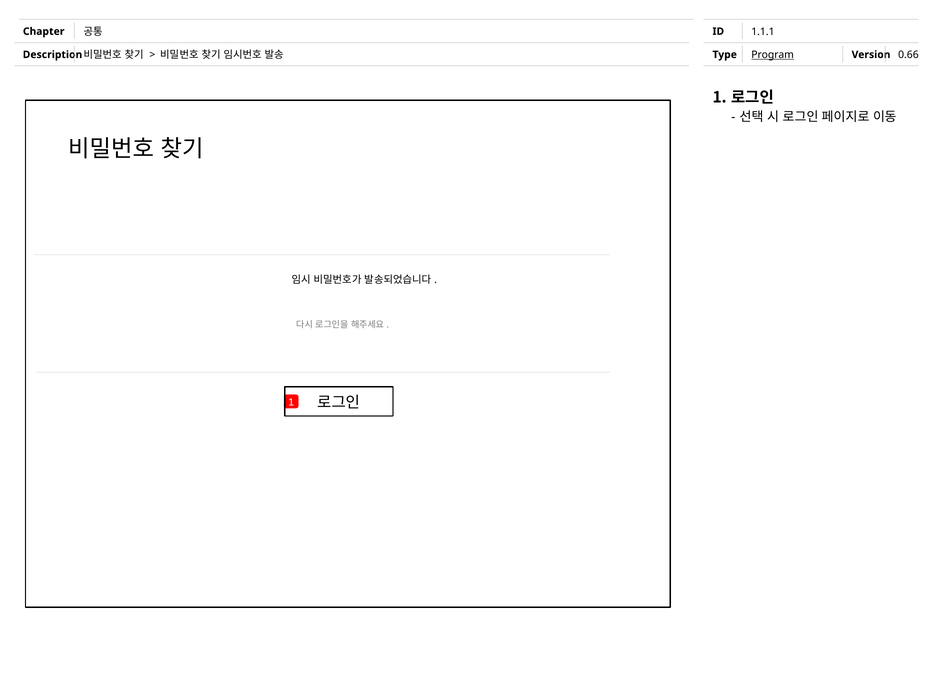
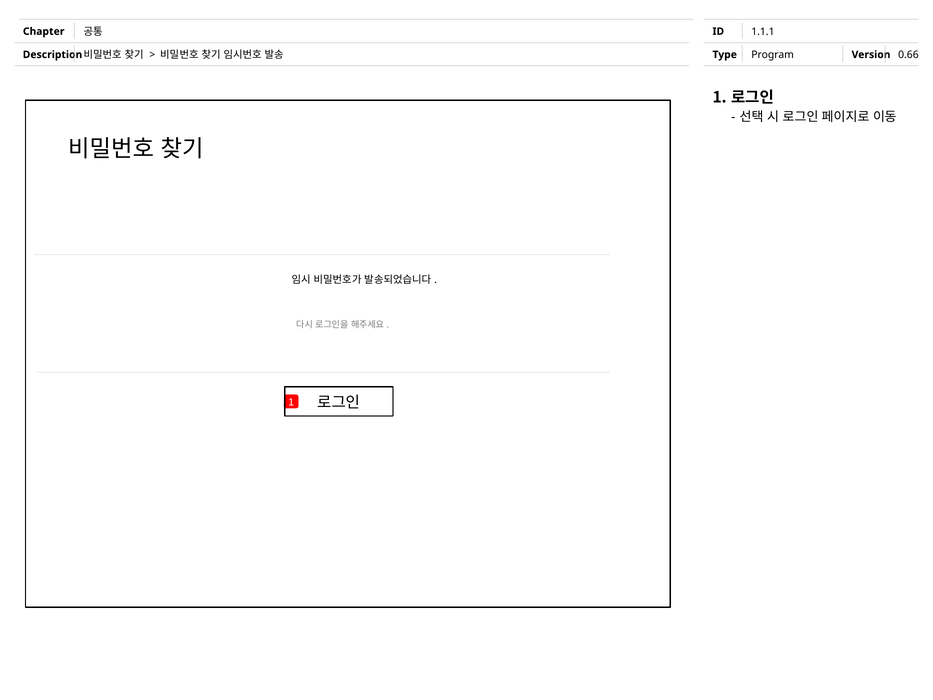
Program underline: present -> none
